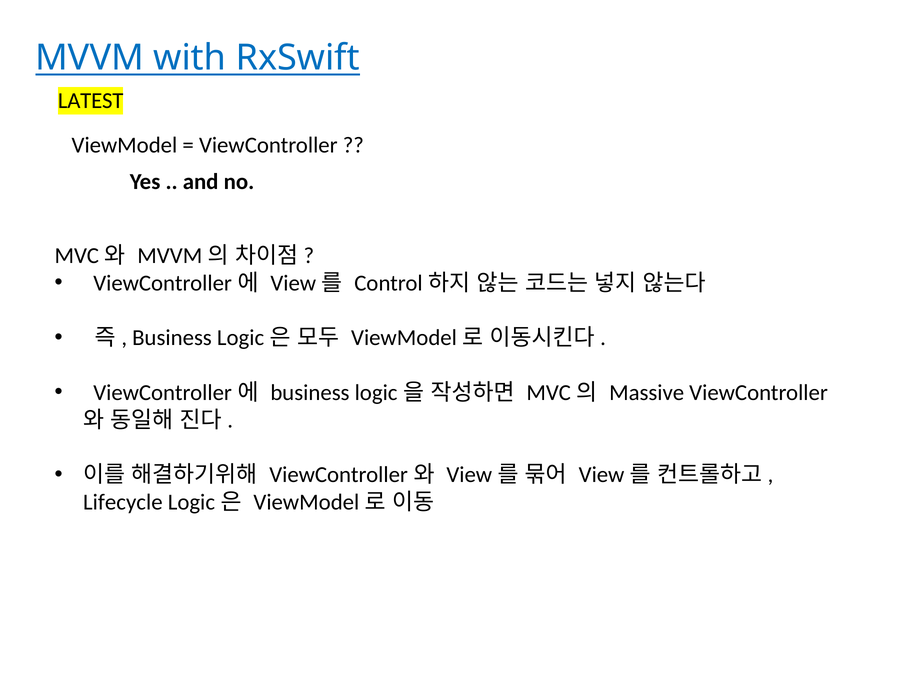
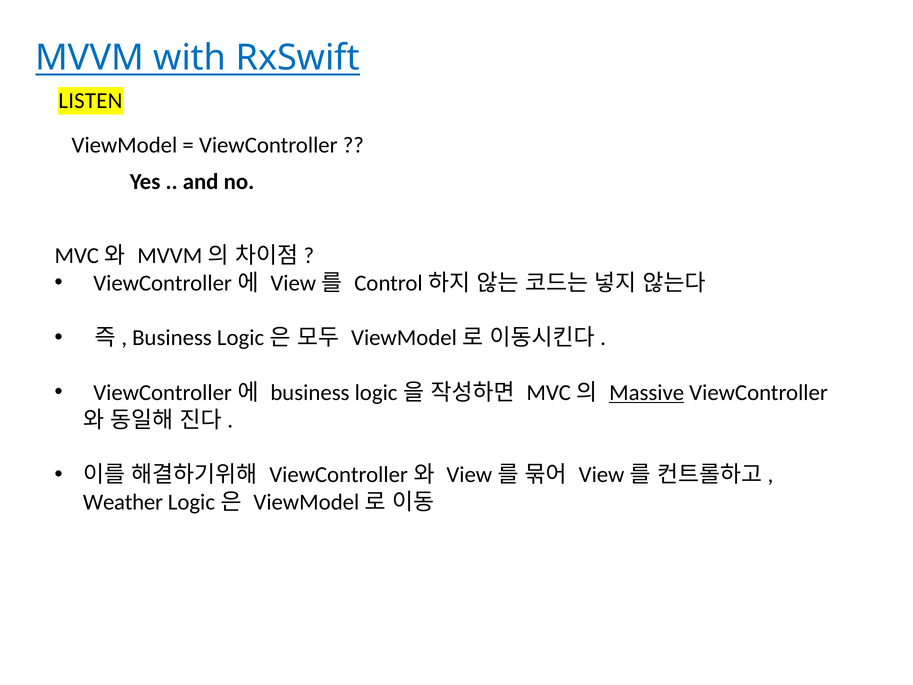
LATEST: LATEST -> LISTEN
Massive underline: none -> present
Lifecycle: Lifecycle -> Weather
